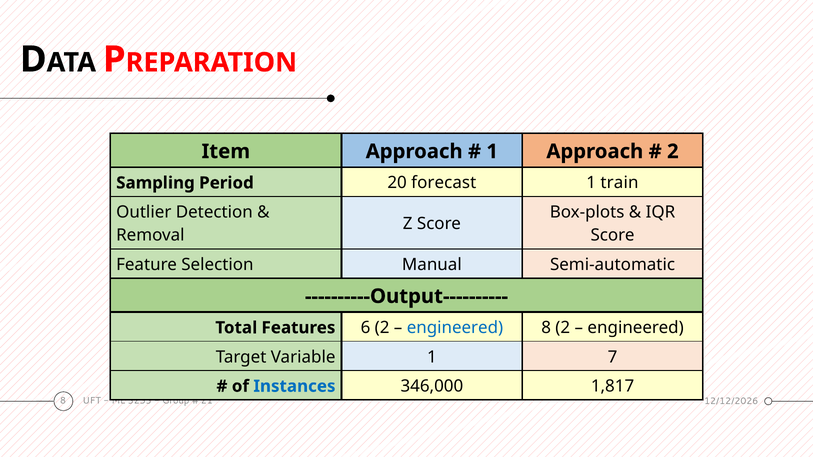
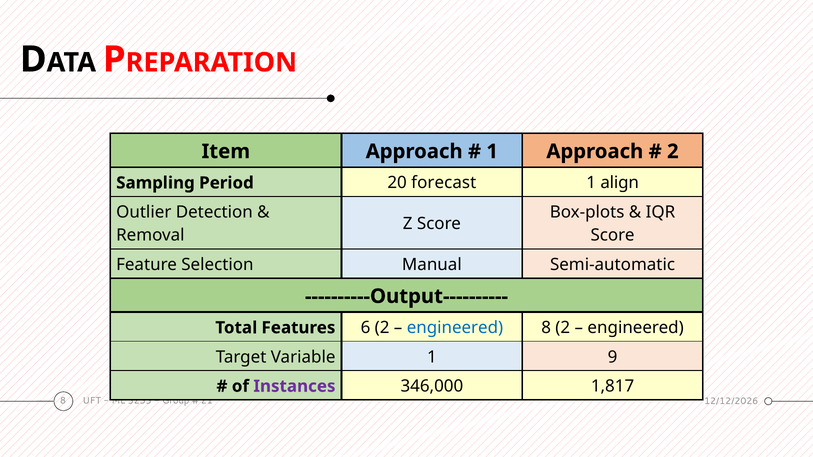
train: train -> align
7: 7 -> 9
Instances colour: blue -> purple
